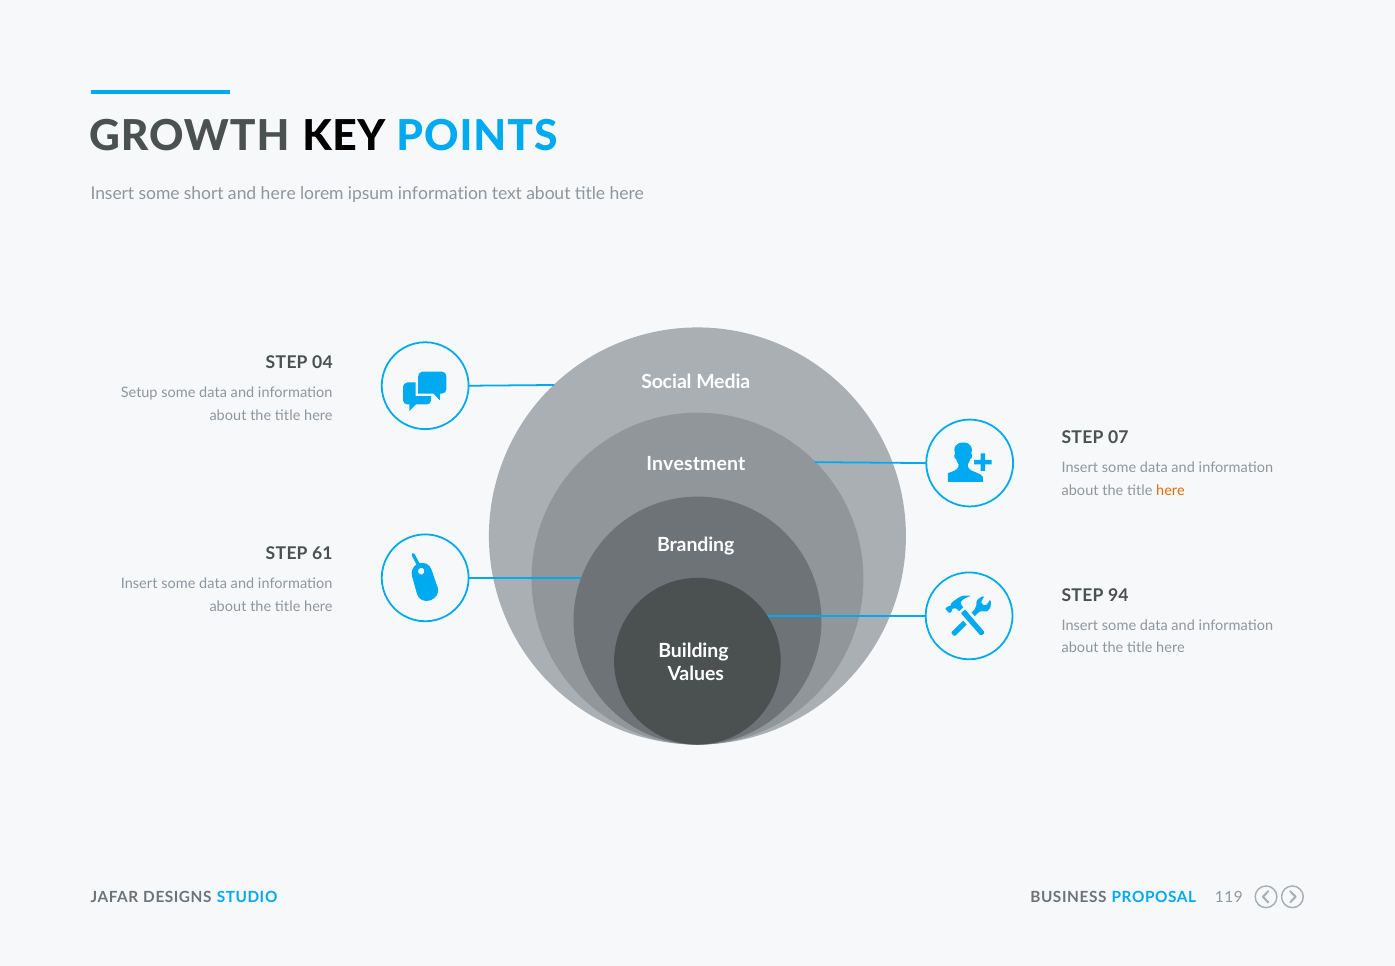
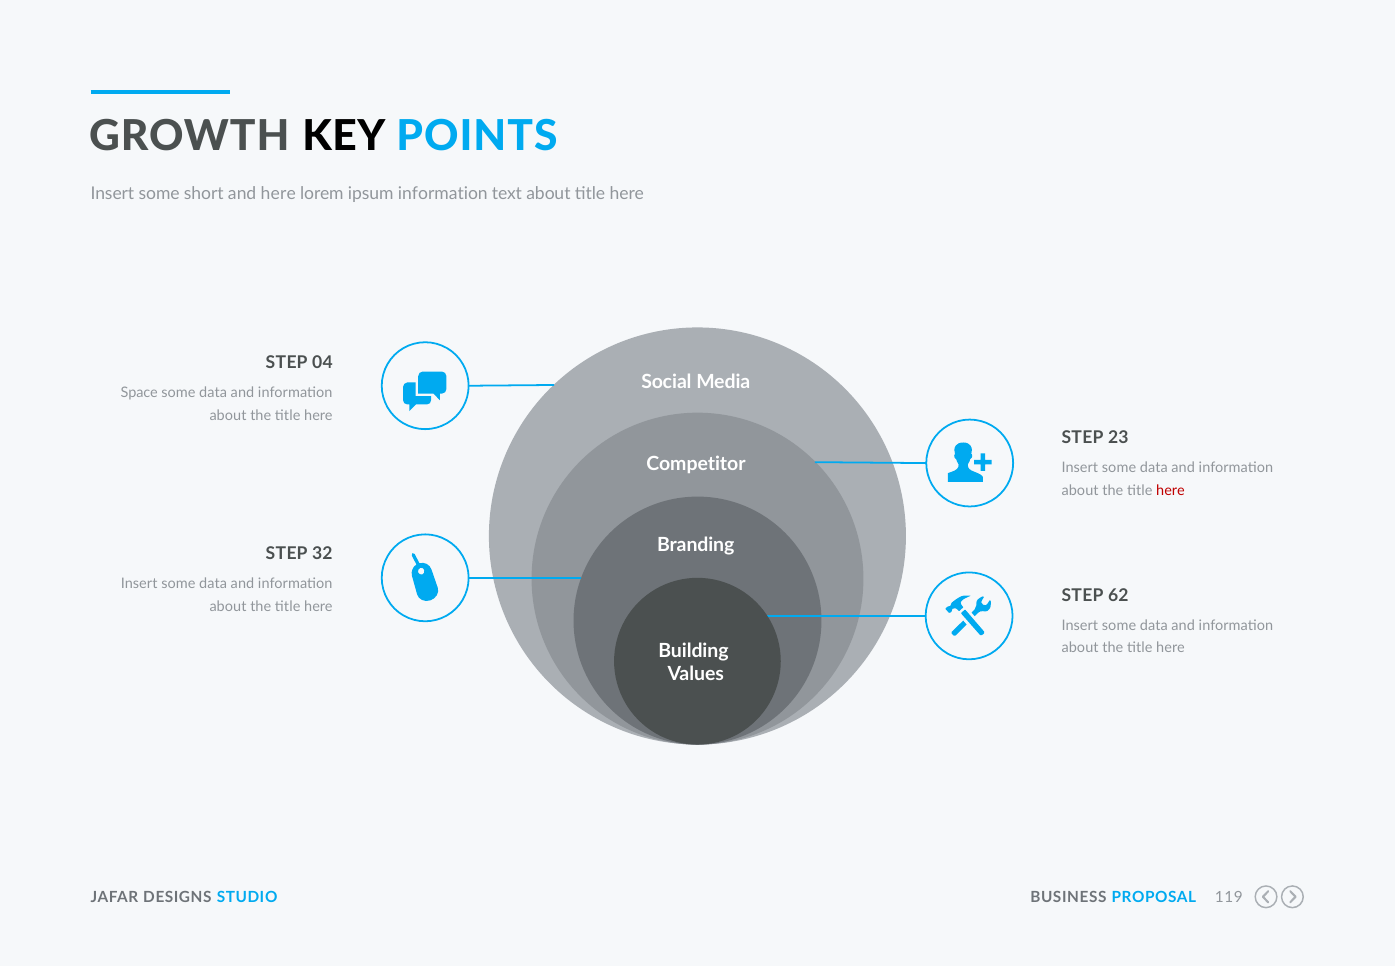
Setup: Setup -> Space
07: 07 -> 23
Investment: Investment -> Competitor
here at (1170, 491) colour: orange -> red
61: 61 -> 32
94: 94 -> 62
